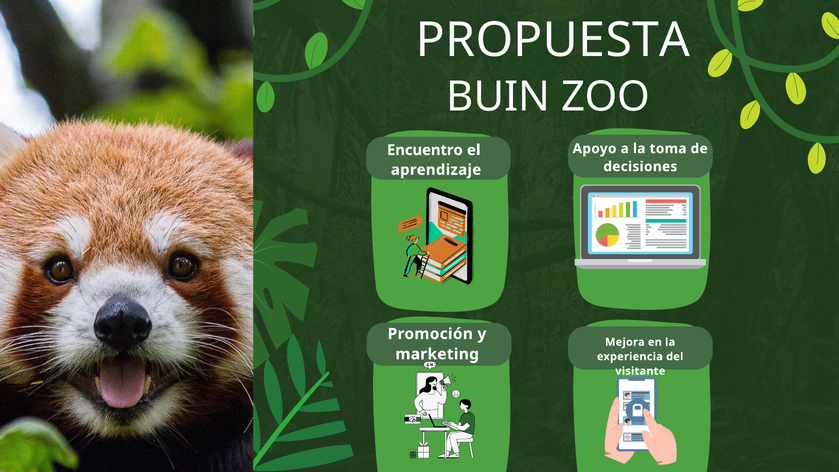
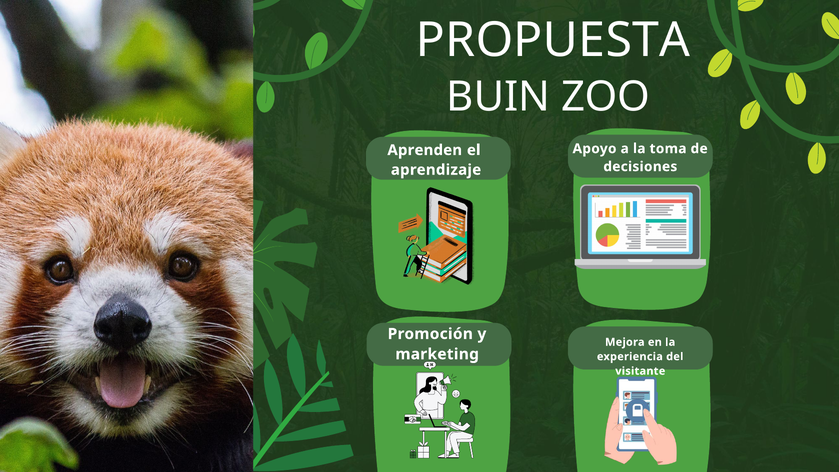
Encuentro: Encuentro -> Aprenden
